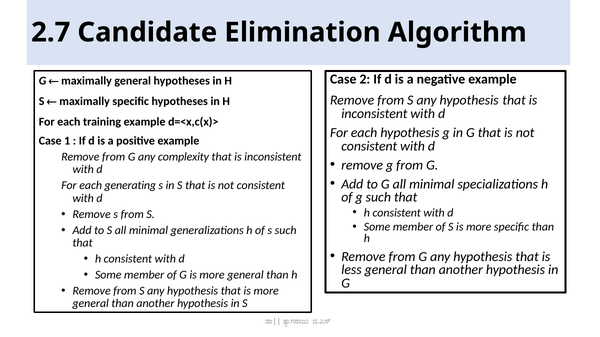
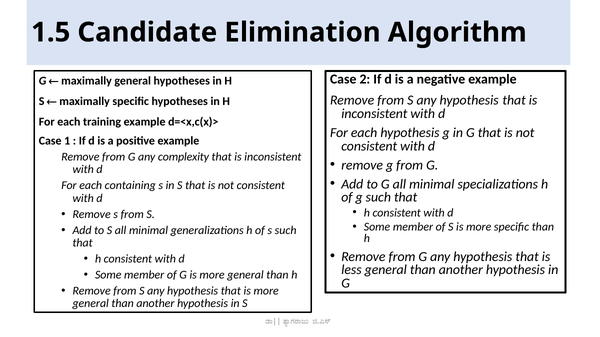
2.7: 2.7 -> 1.5
generating: generating -> containing
